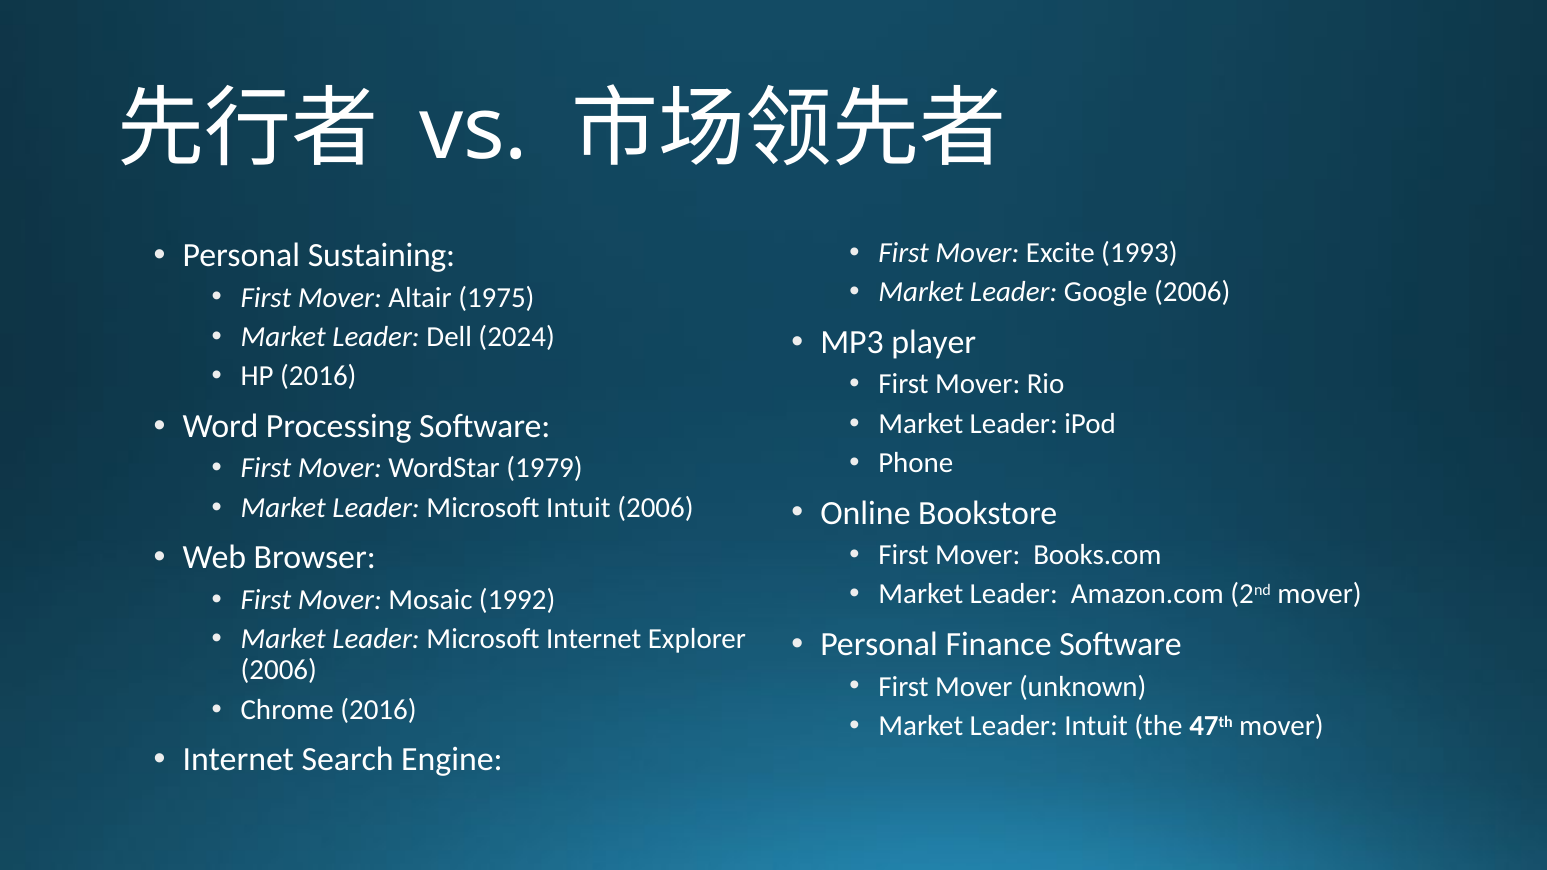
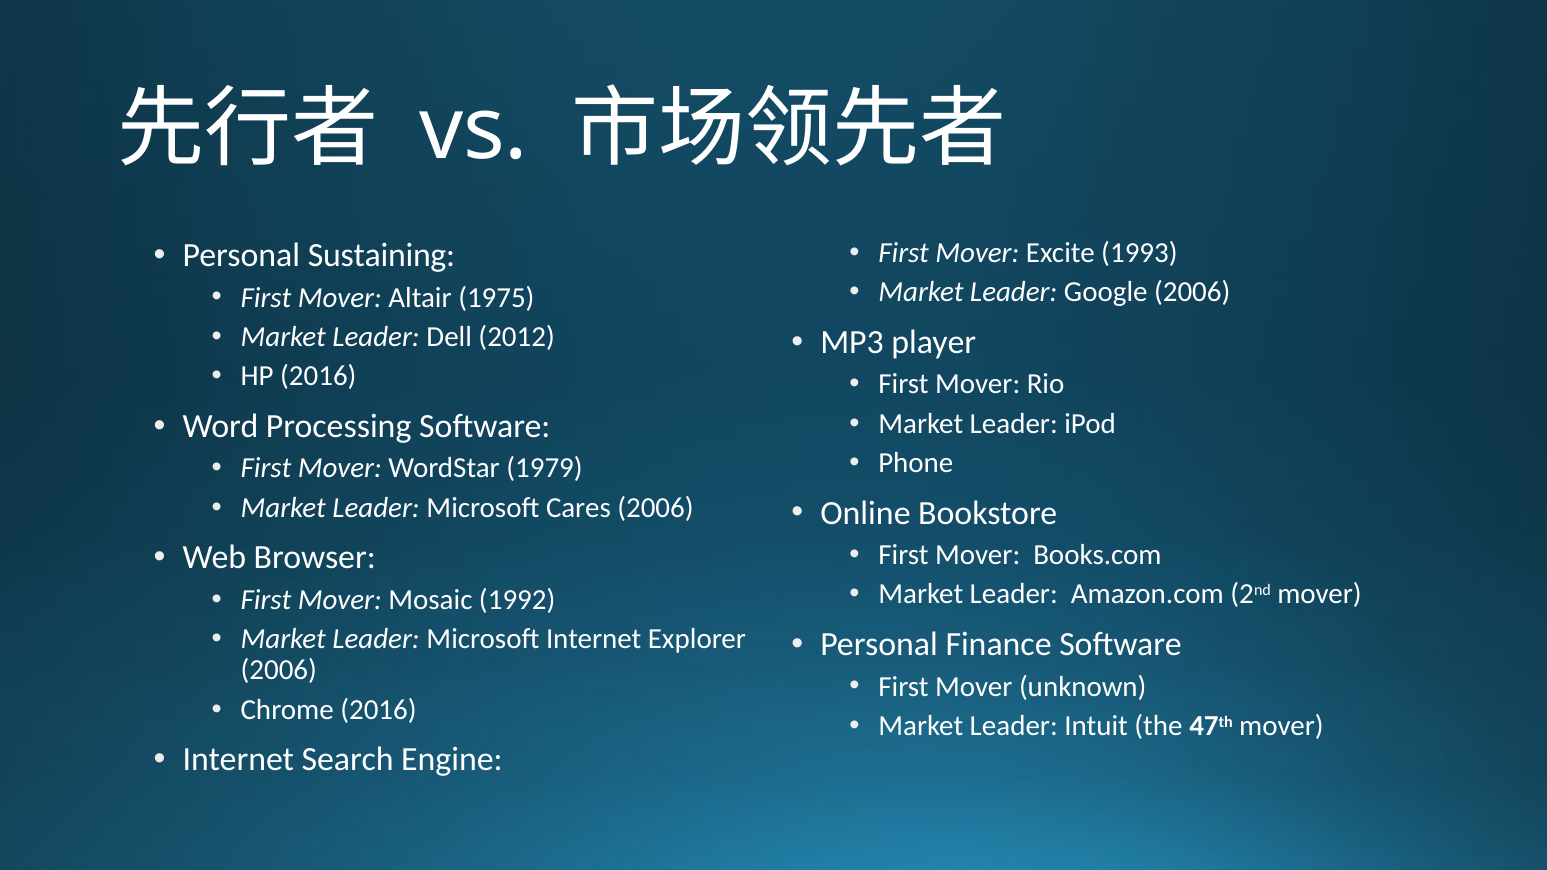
2024: 2024 -> 2012
Microsoft Intuit: Intuit -> Cares
